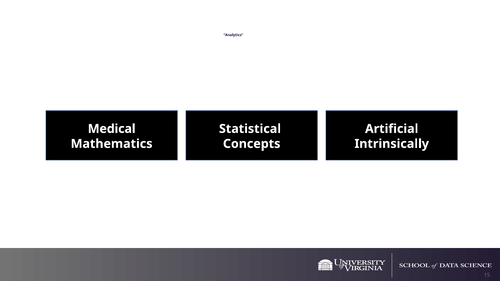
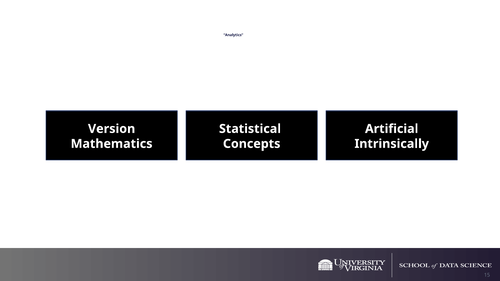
Medical: Medical -> Version
